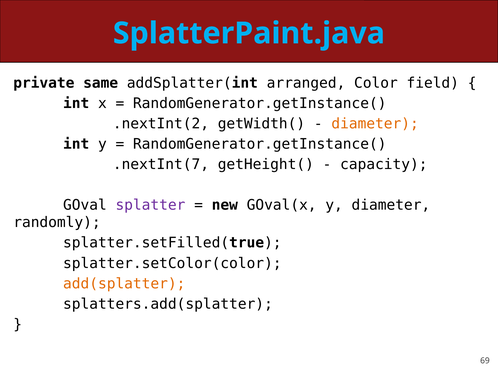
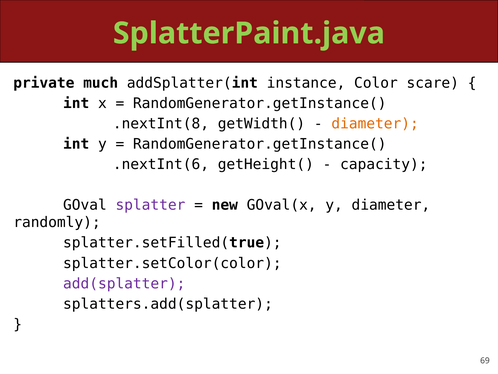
SplatterPaint.java colour: light blue -> light green
same: same -> much
arranged: arranged -> instance
field: field -> scare
.nextInt(2: .nextInt(2 -> .nextInt(8
.nextInt(7: .nextInt(7 -> .nextInt(6
add(splatter colour: orange -> purple
